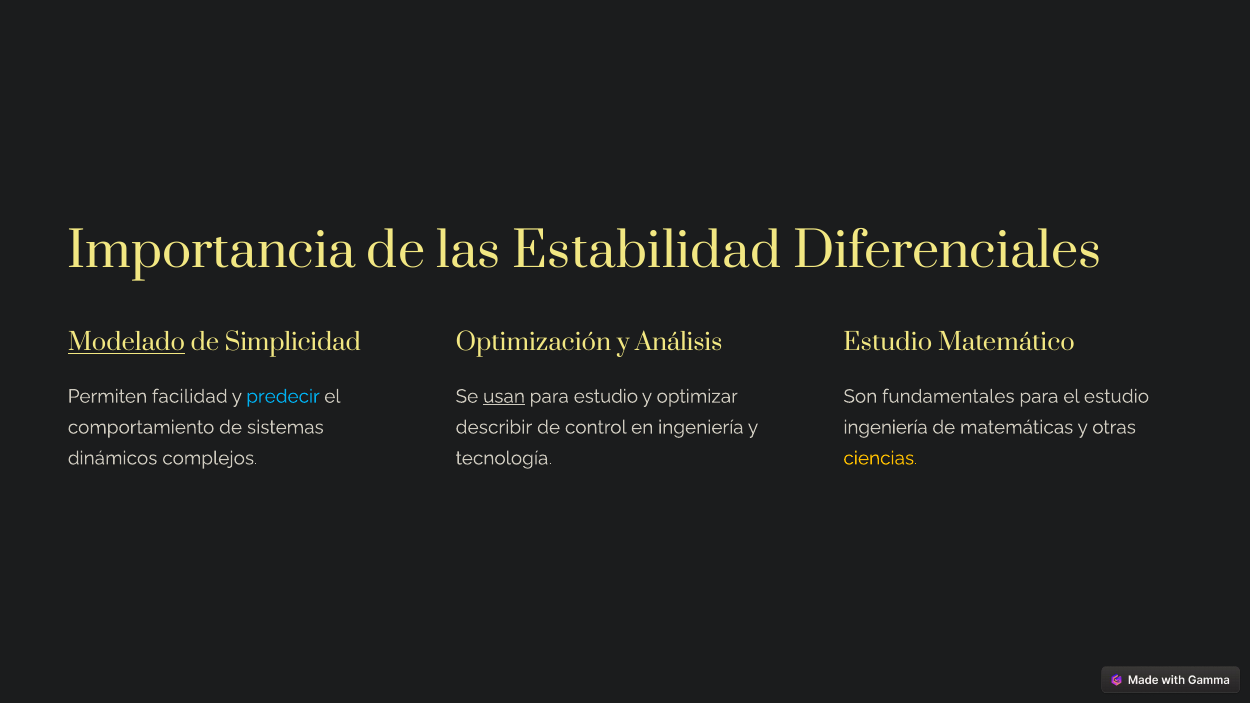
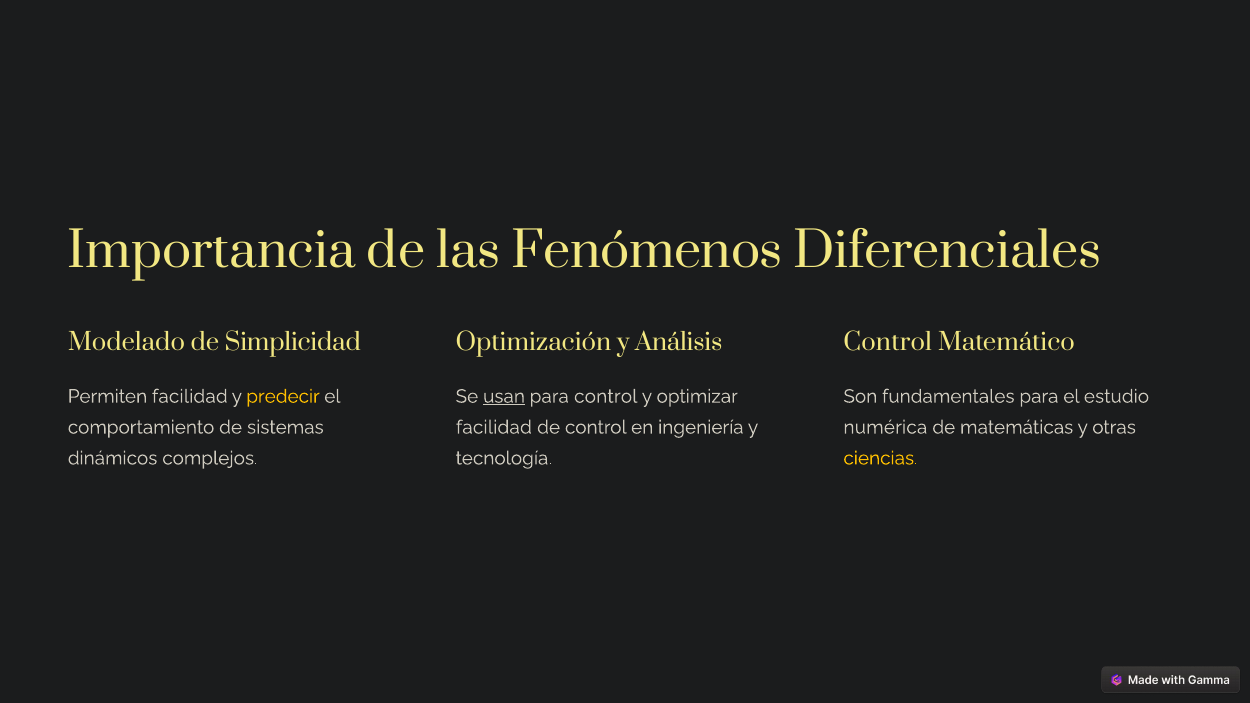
Estabilidad: Estabilidad -> Fenómenos
Modelado underline: present -> none
Estudio at (888, 343): Estudio -> Control
predecir colour: light blue -> yellow
para estudio: estudio -> control
describir at (494, 427): describir -> facilidad
ingeniería at (886, 427): ingeniería -> numérica
